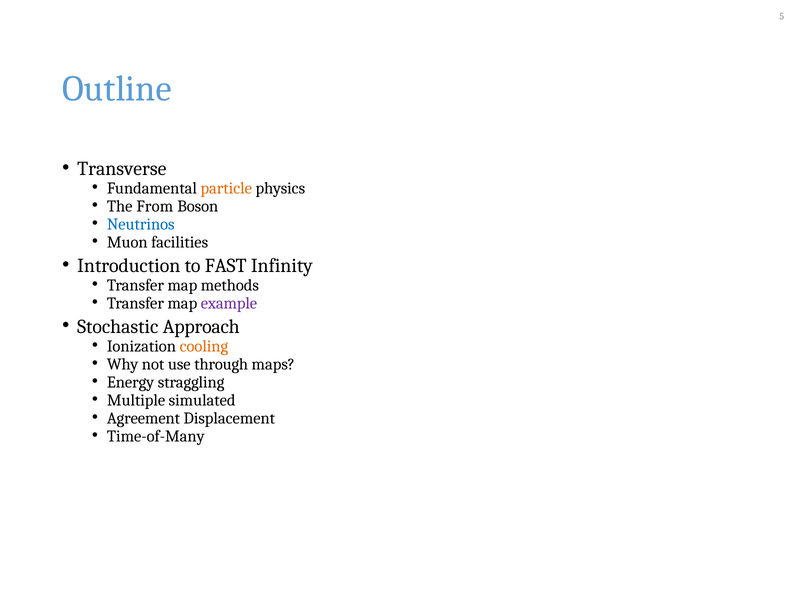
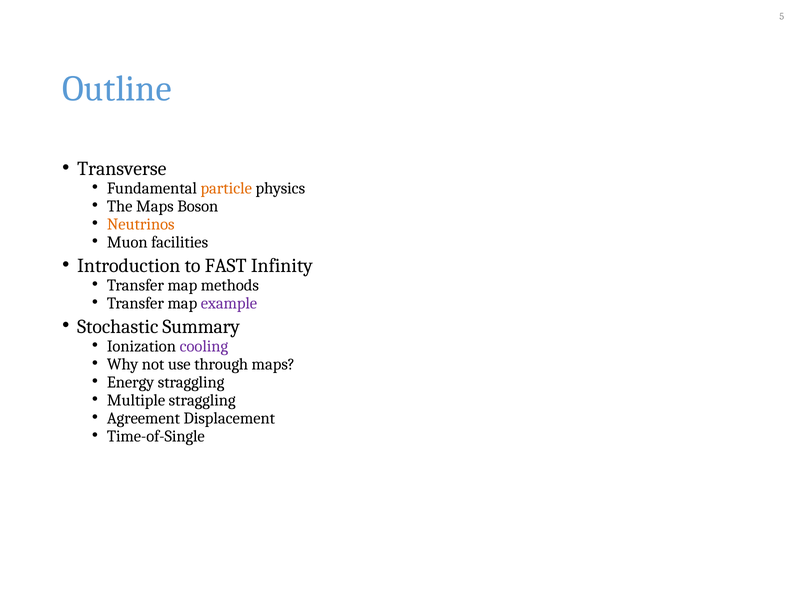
The From: From -> Maps
Neutrinos colour: blue -> orange
Approach: Approach -> Summary
cooling colour: orange -> purple
Multiple simulated: simulated -> straggling
Time-of-Many: Time-of-Many -> Time-of-Single
